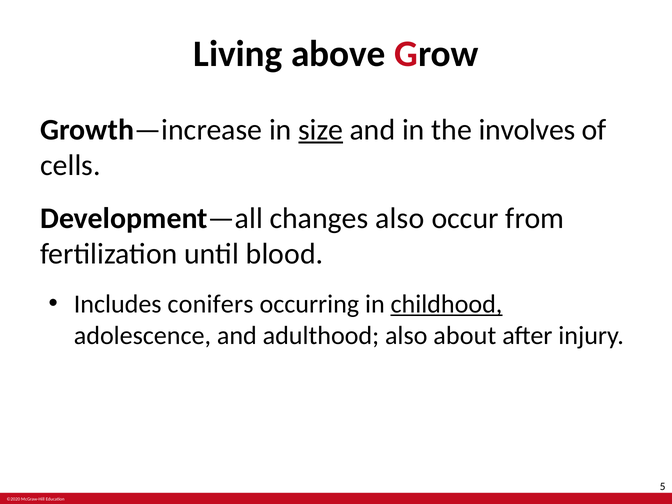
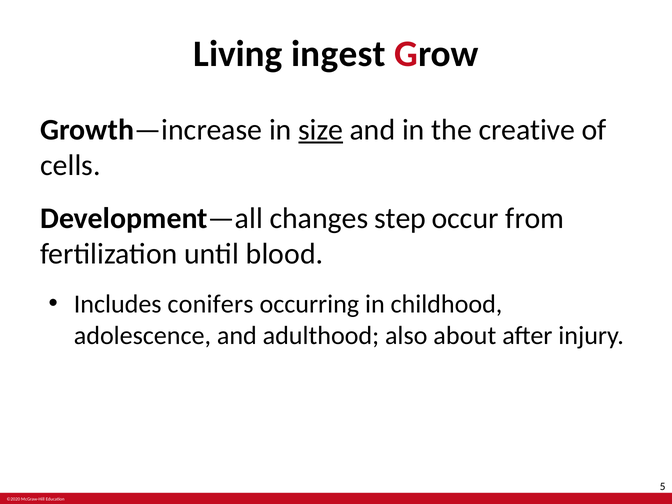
above: above -> ingest
involves: involves -> creative
changes also: also -> step
childhood underline: present -> none
